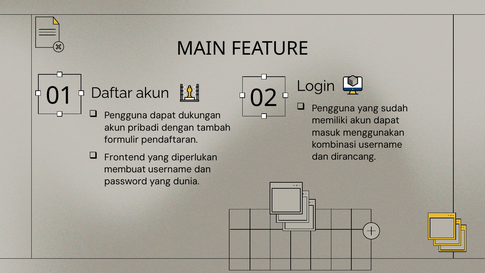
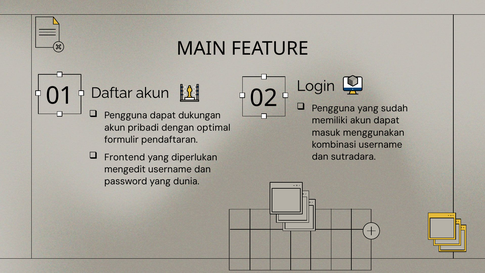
tambah: tambah -> optimal
dirancang: dirancang -> sutradara
membuat: membuat -> mengedit
